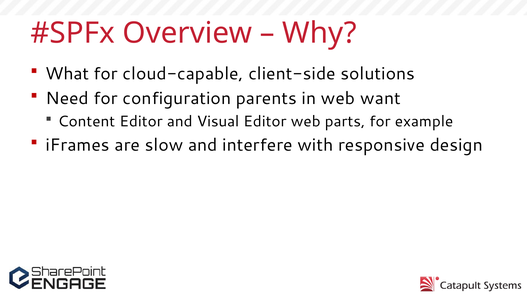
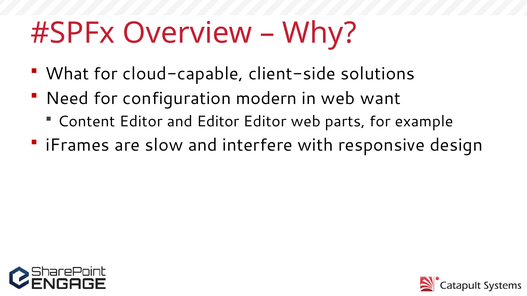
parents: parents -> modern
and Visual: Visual -> Editor
